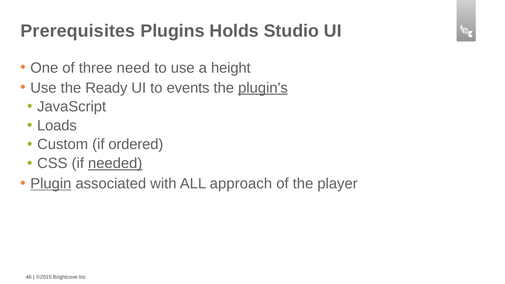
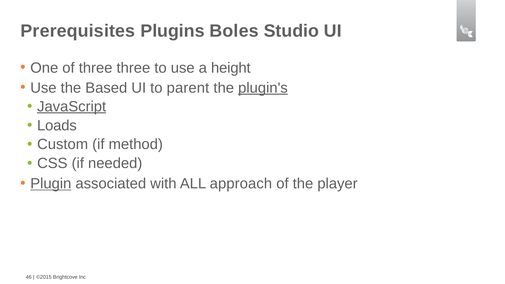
Holds: Holds -> Boles
three need: need -> three
Ready: Ready -> Based
events: events -> parent
JavaScript underline: none -> present
ordered: ordered -> method
needed underline: present -> none
